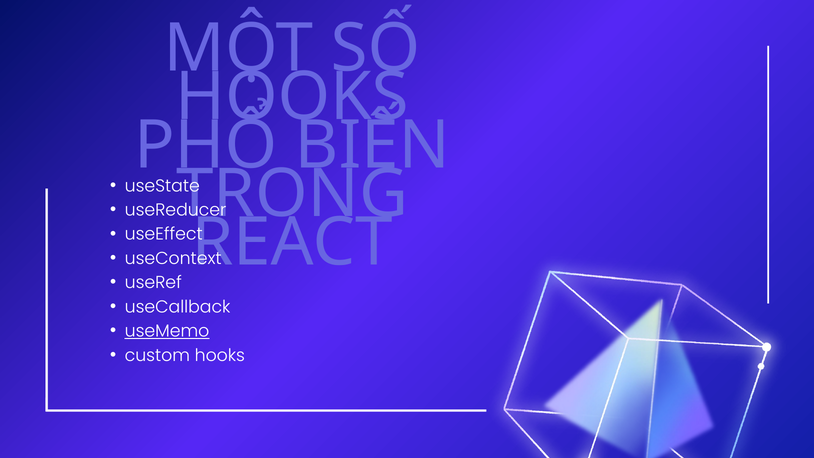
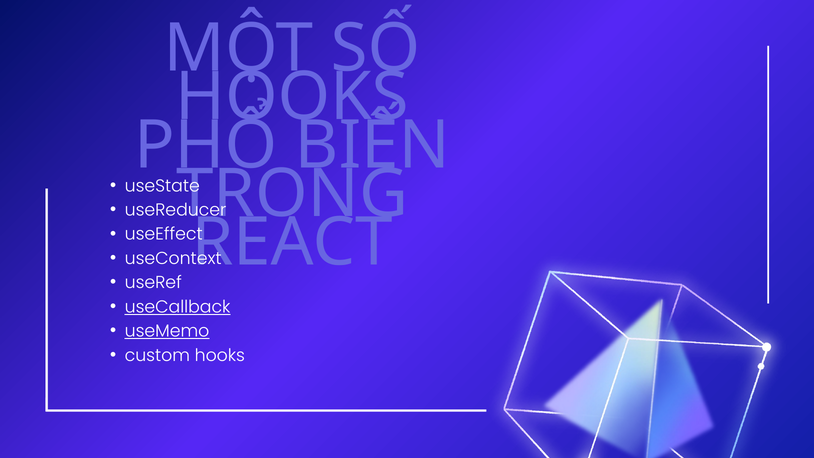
useCallback underline: none -> present
